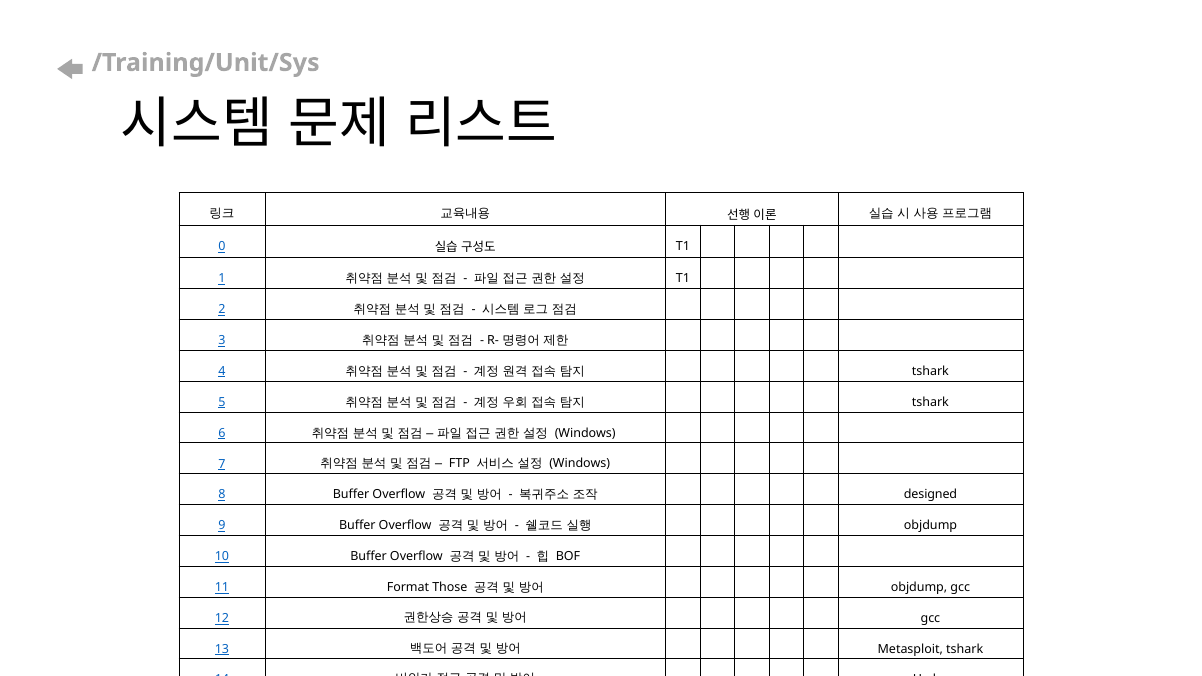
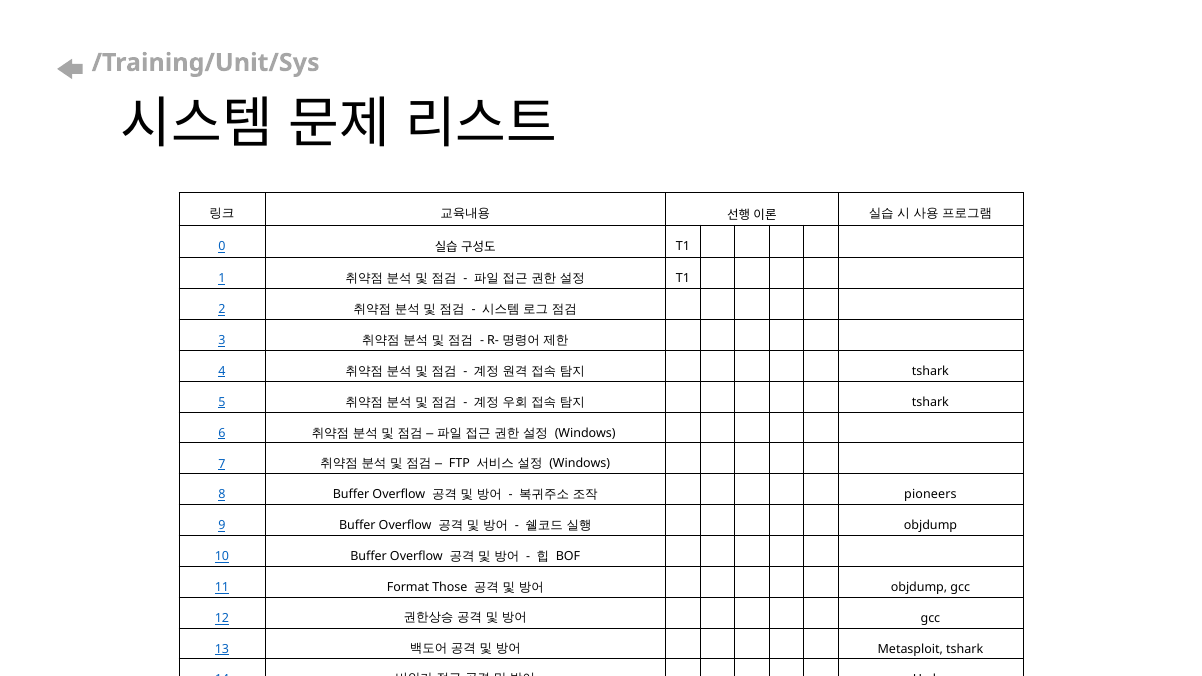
designed: designed -> pioneers
